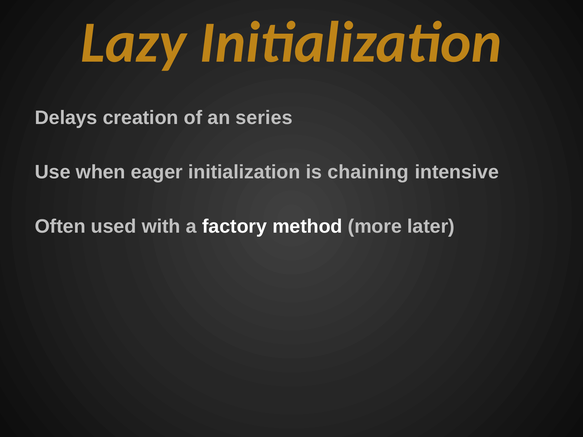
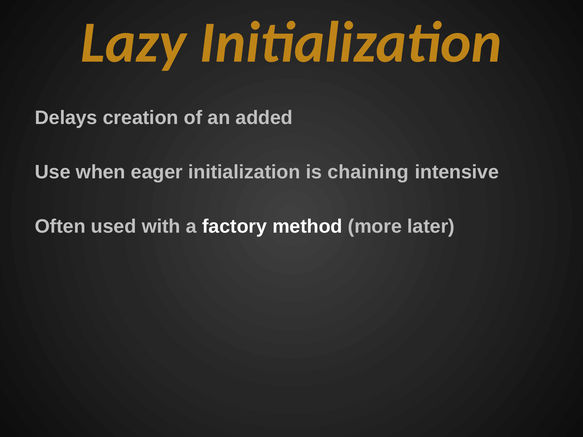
series: series -> added
